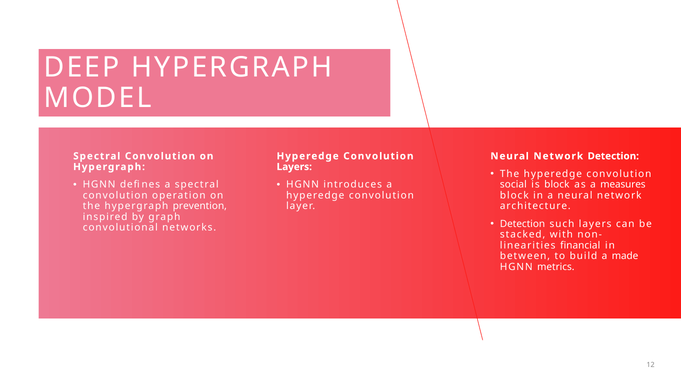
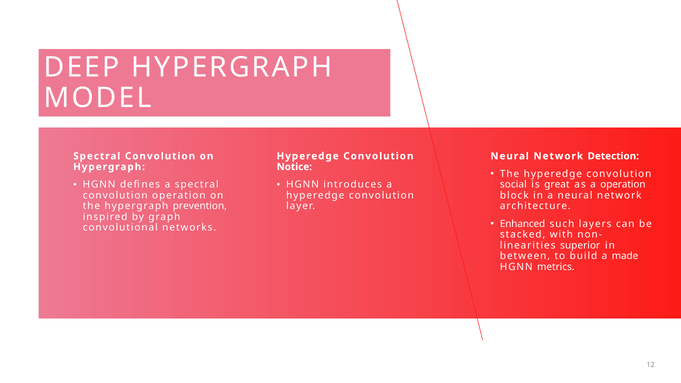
Layers at (294, 167): Layers -> Notice
is block: block -> great
a measures: measures -> operation
Detection at (523, 224): Detection -> Enhanced
financial: financial -> superior
